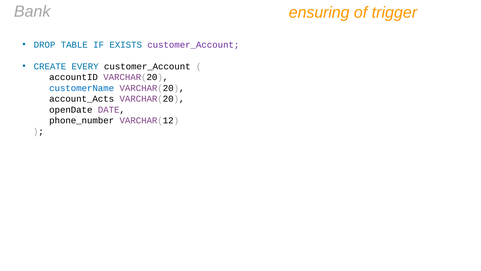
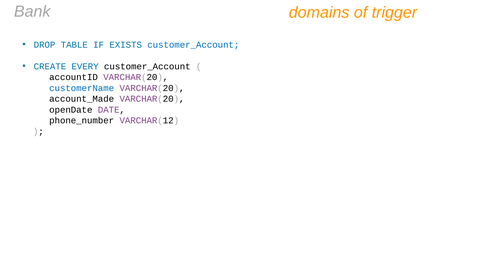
ensuring: ensuring -> domains
customer_Account at (193, 45) colour: purple -> blue
account_Acts: account_Acts -> account_Made
